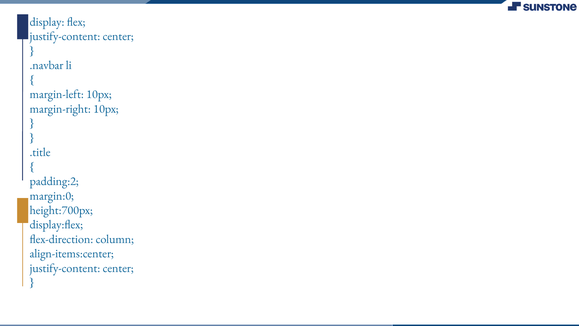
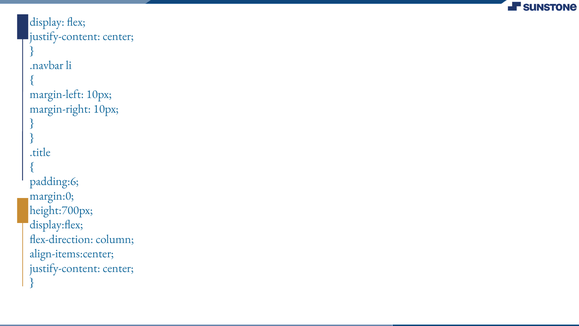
padding:2: padding:2 -> padding:6
